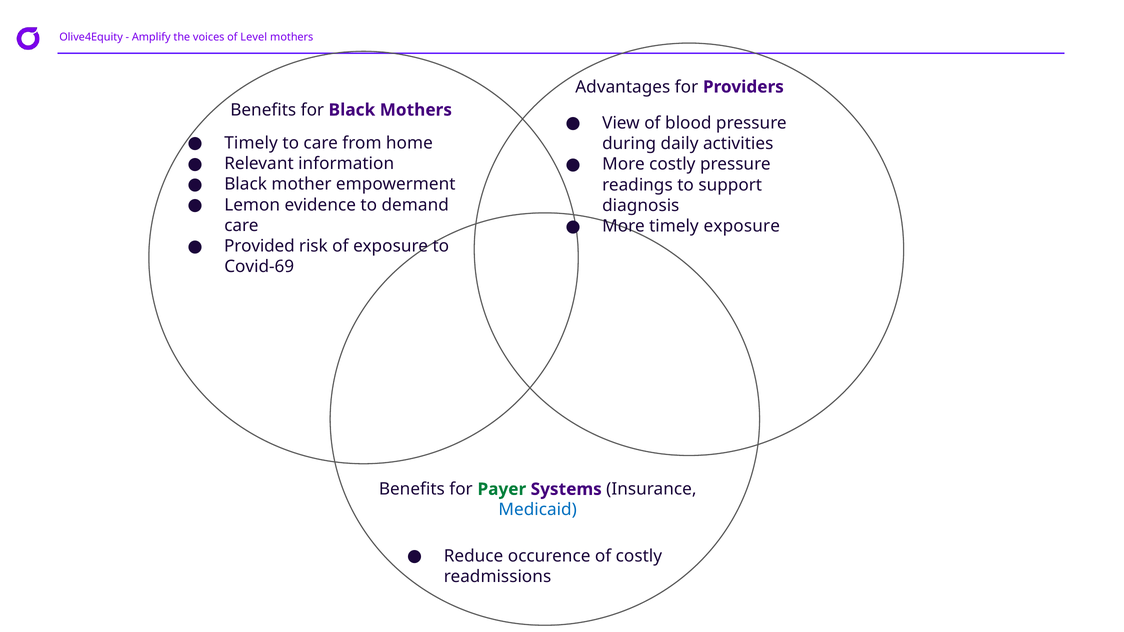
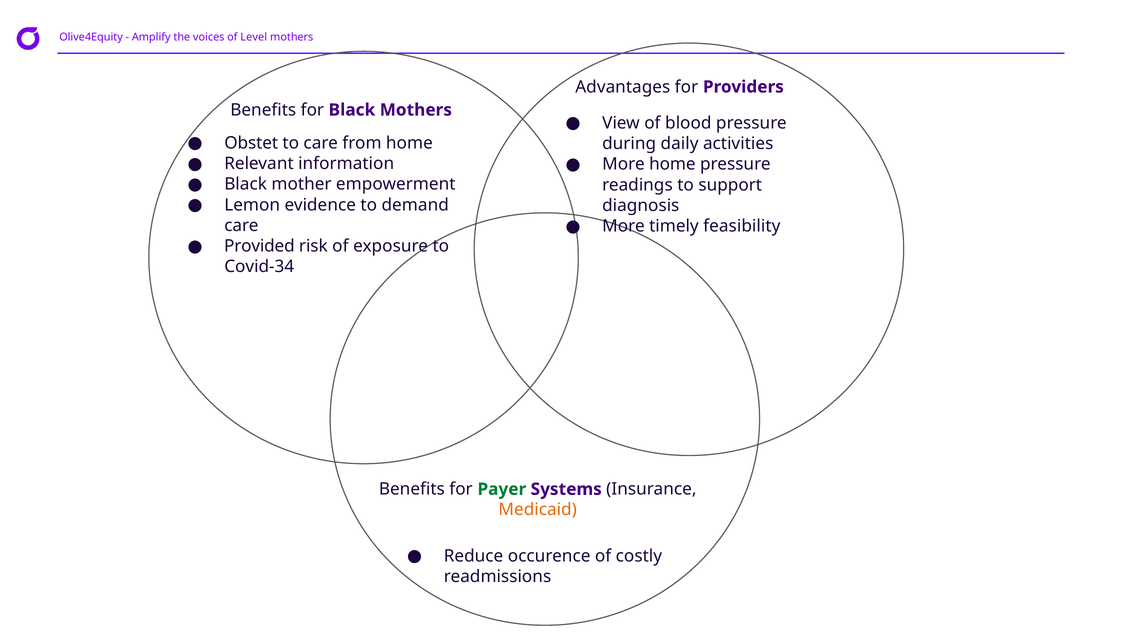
Timely at (251, 143): Timely -> Obstet
More costly: costly -> home
timely exposure: exposure -> feasibility
Covid-69: Covid-69 -> Covid-34
Medicaid colour: blue -> orange
